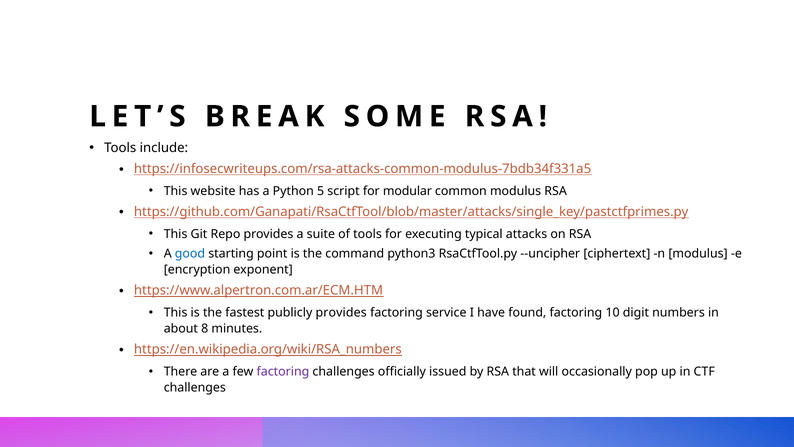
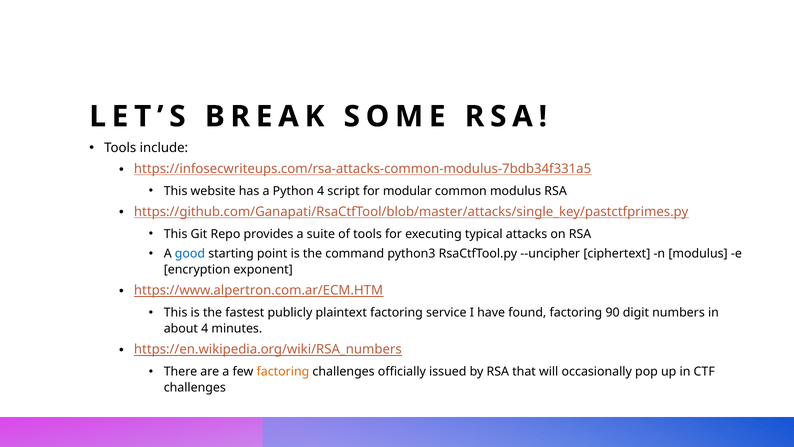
Python 5: 5 -> 4
publicly provides: provides -> plaintext
10: 10 -> 90
about 8: 8 -> 4
factoring at (283, 371) colour: purple -> orange
